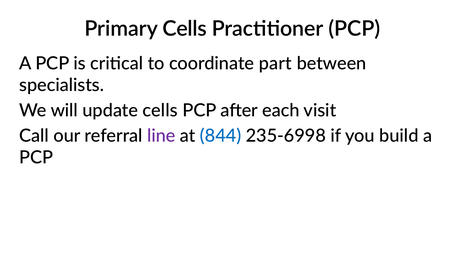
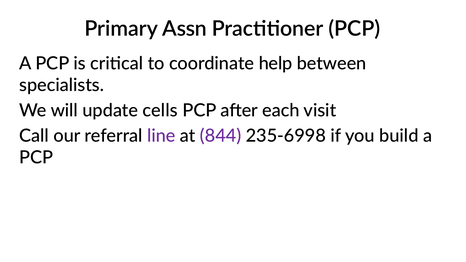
Primary Cells: Cells -> Assn
part: part -> help
844 colour: blue -> purple
